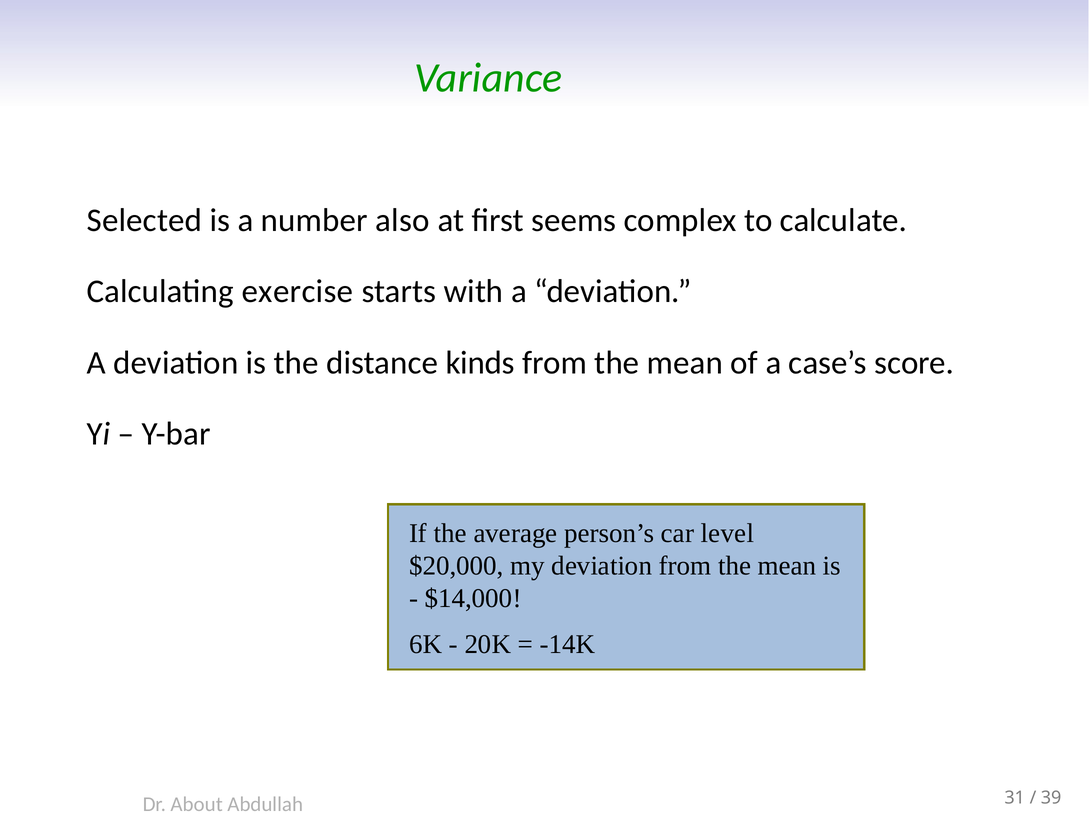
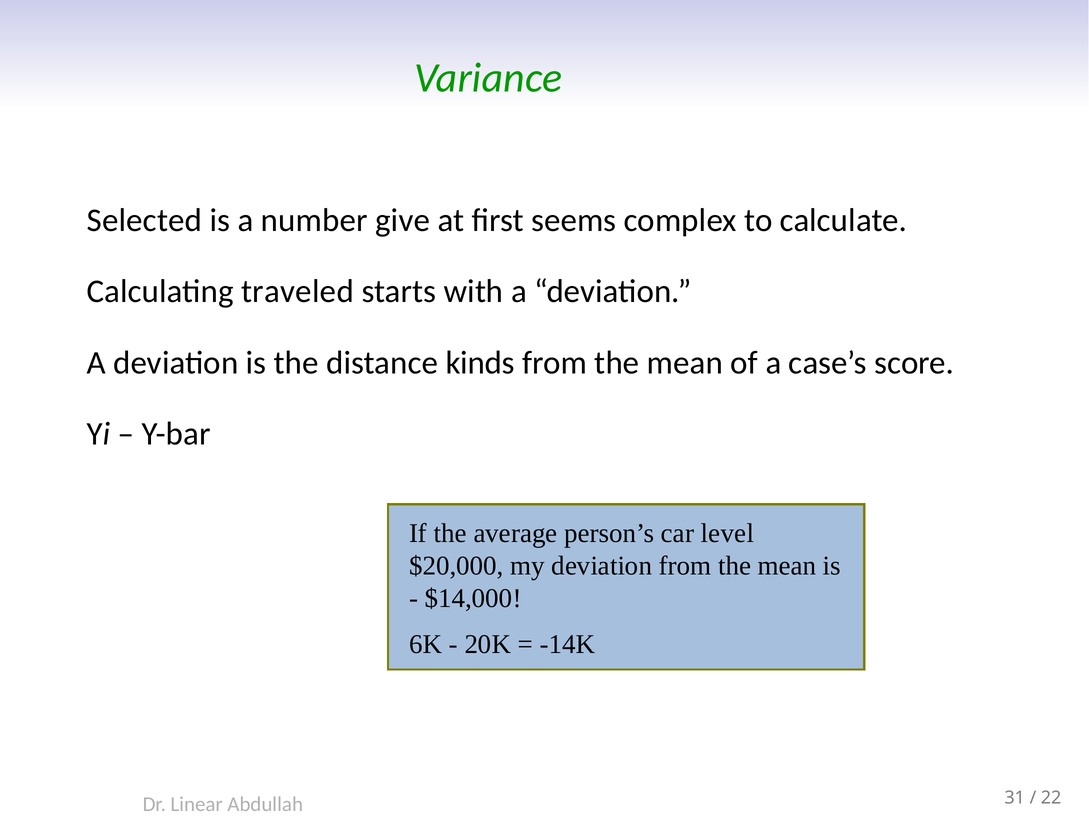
also: also -> give
exercise: exercise -> traveled
39: 39 -> 22
About: About -> Linear
